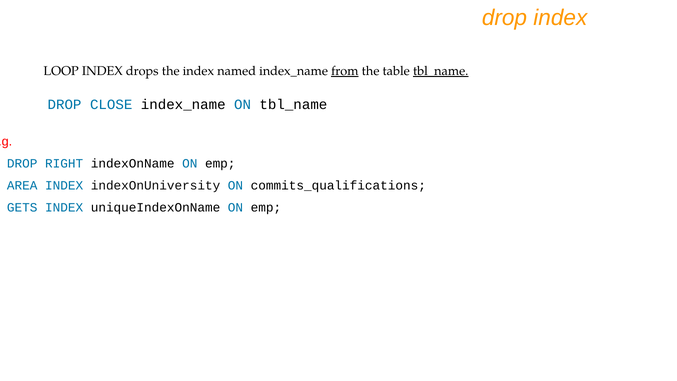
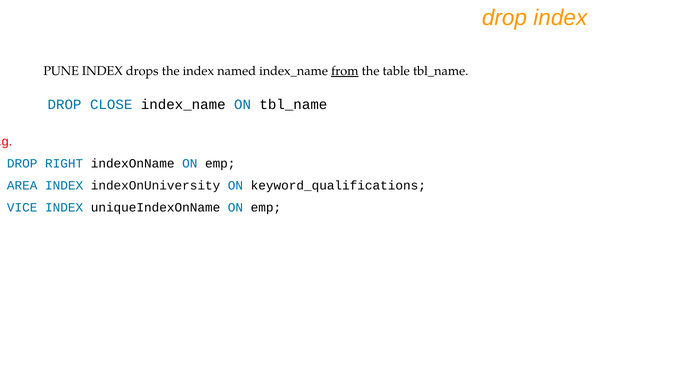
LOOP: LOOP -> PUNE
tbl_name at (441, 71) underline: present -> none
commits_qualifications: commits_qualifications -> keyword_qualifications
GETS: GETS -> VICE
